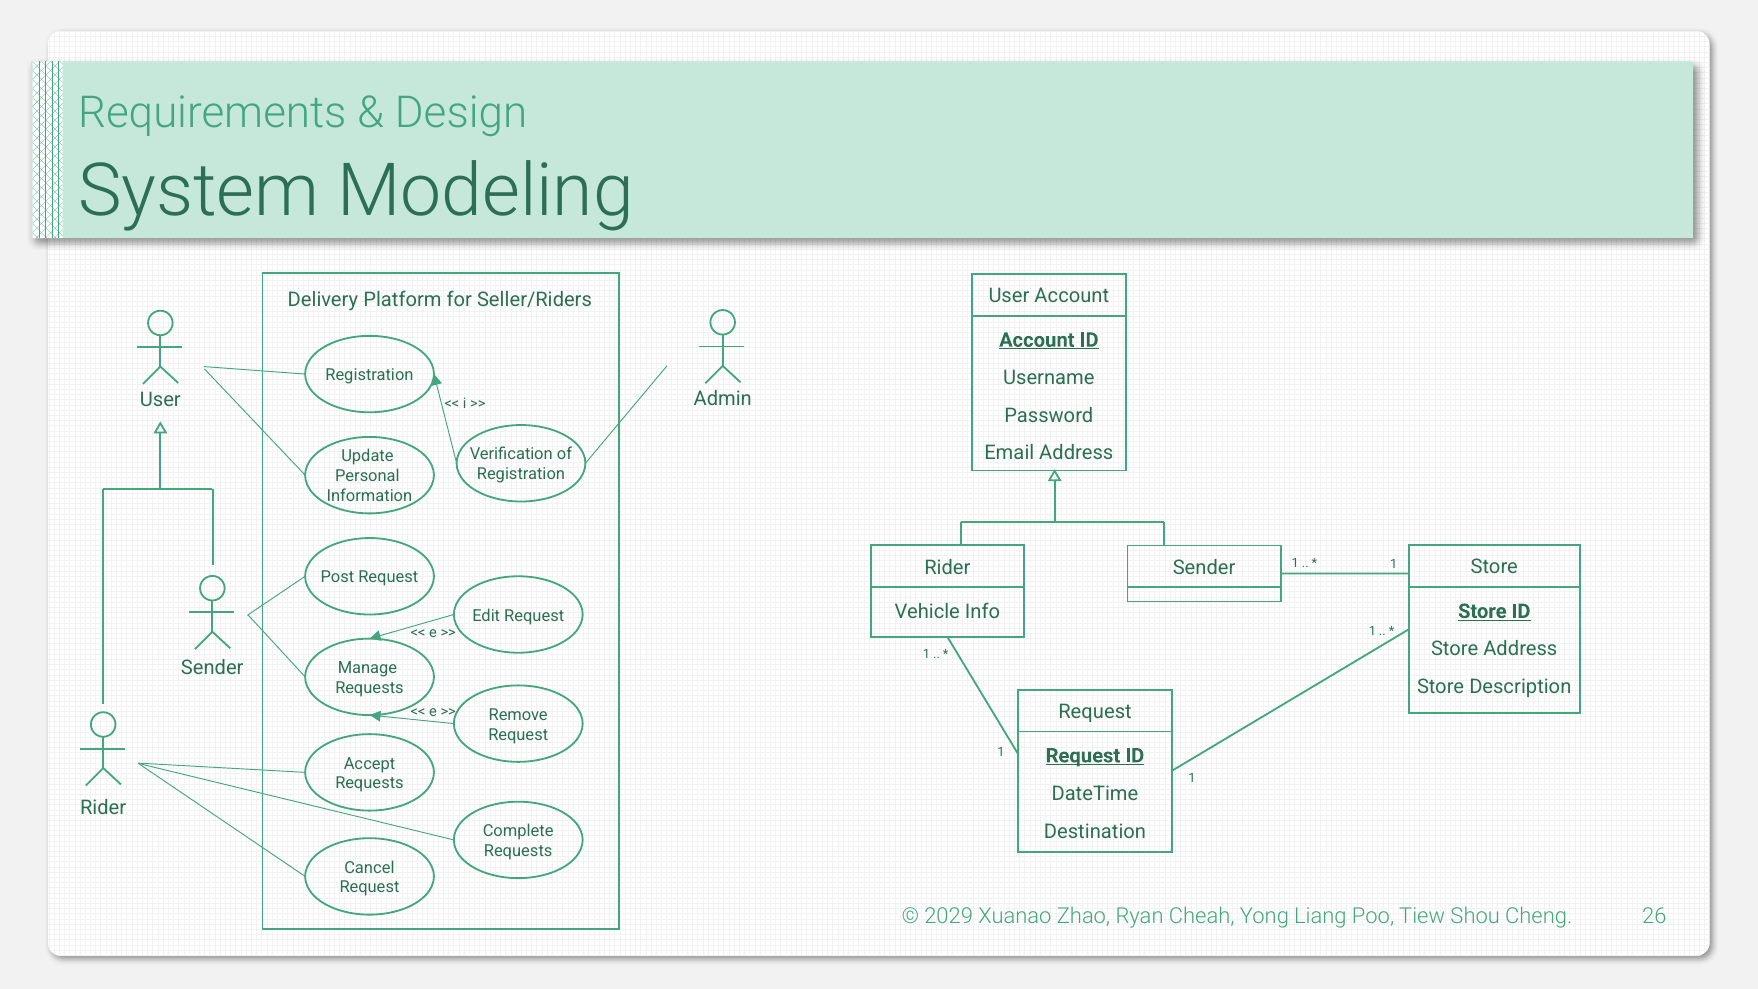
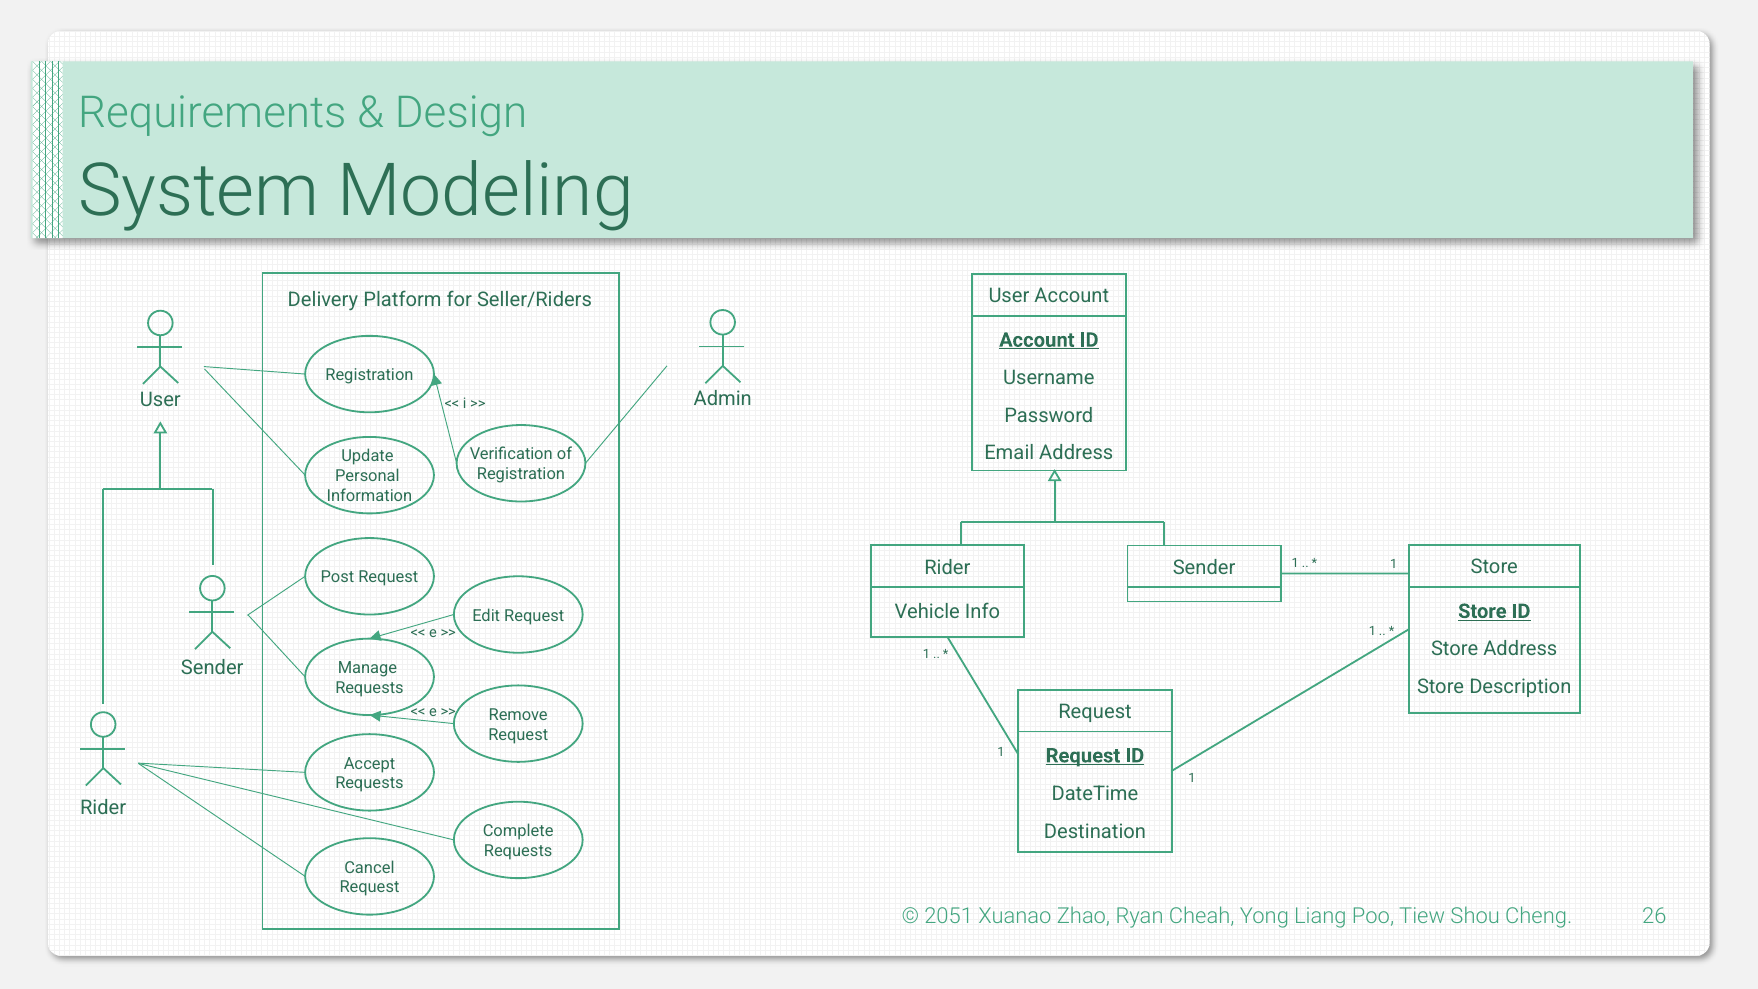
2029: 2029 -> 2051
